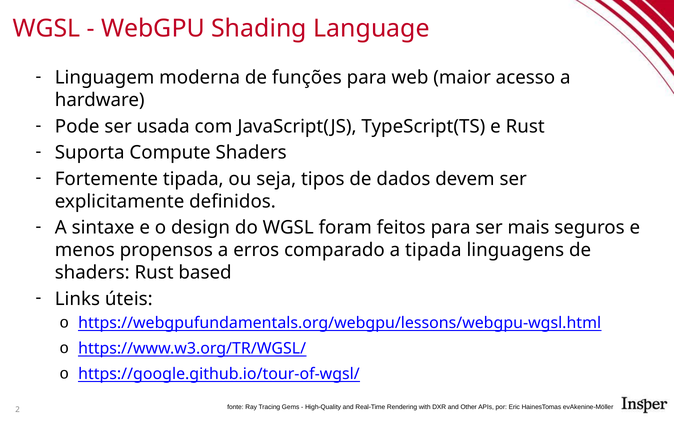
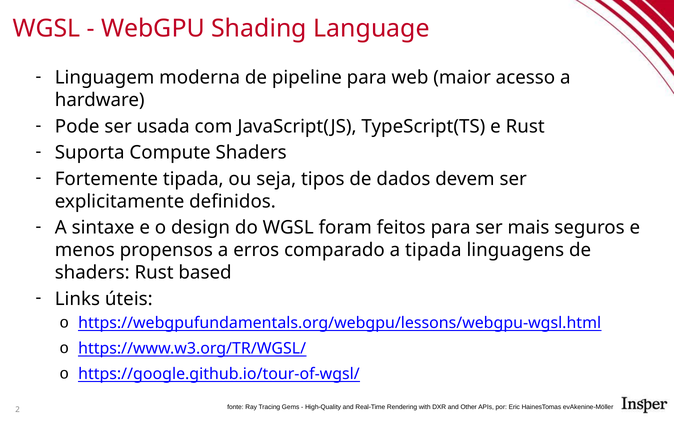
funções: funções -> pipeline
